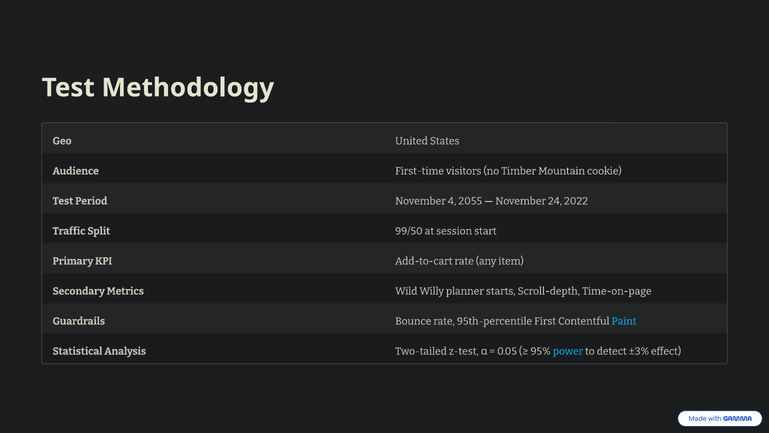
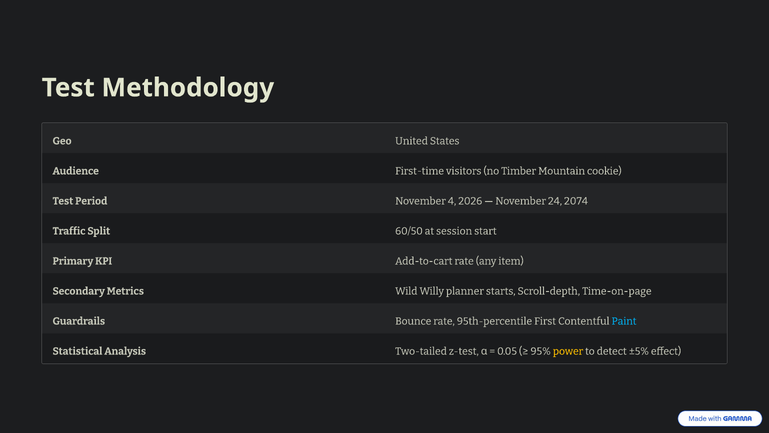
2055: 2055 -> 2026
2022: 2022 -> 2074
99/50: 99/50 -> 60/50
power colour: light blue -> yellow
±3%: ±3% -> ±5%
